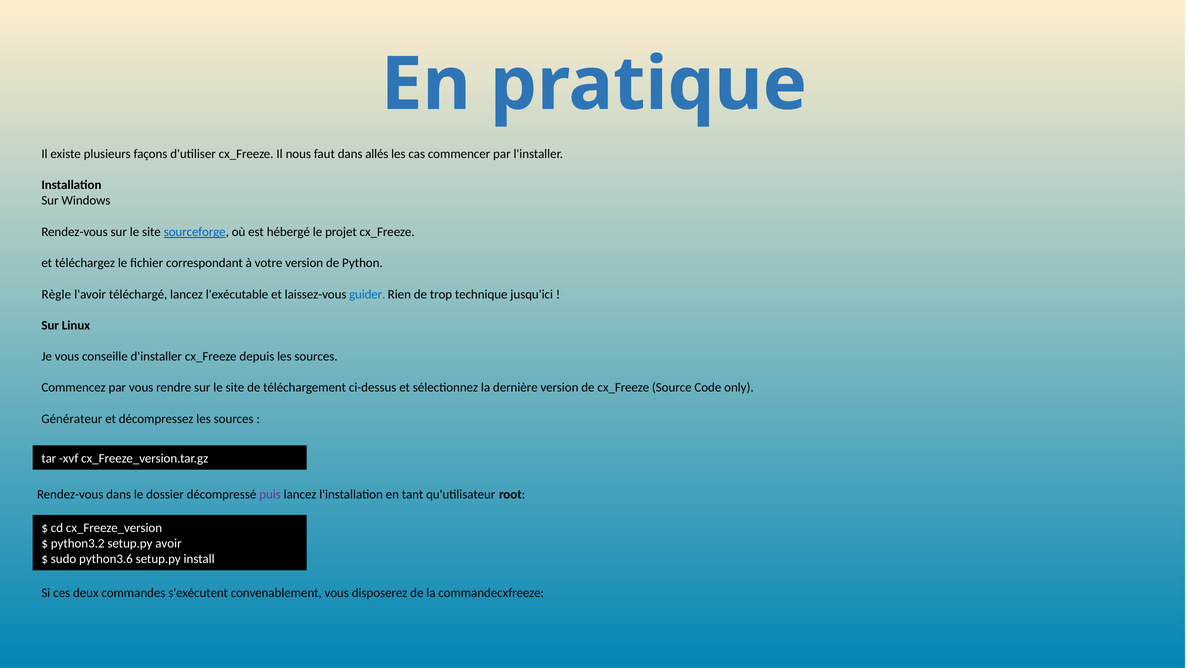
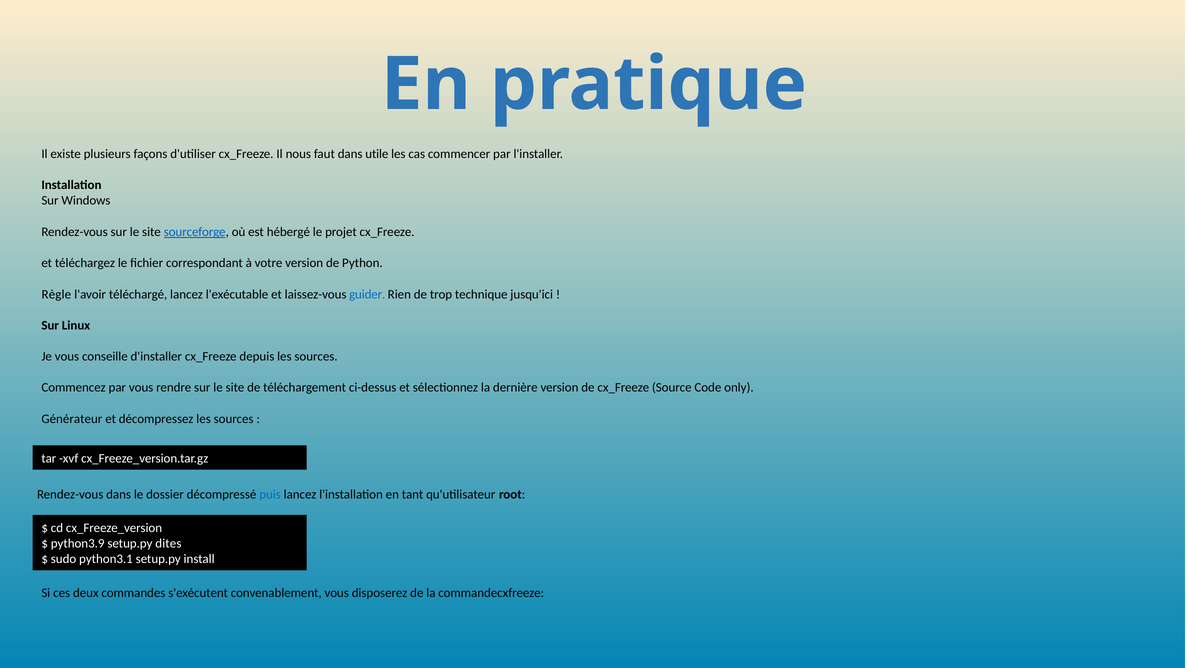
allés: allés -> utile
puis colour: purple -> blue
python3.2: python3.2 -> python3.9
avoir: avoir -> dites
python3.6: python3.6 -> python3.1
